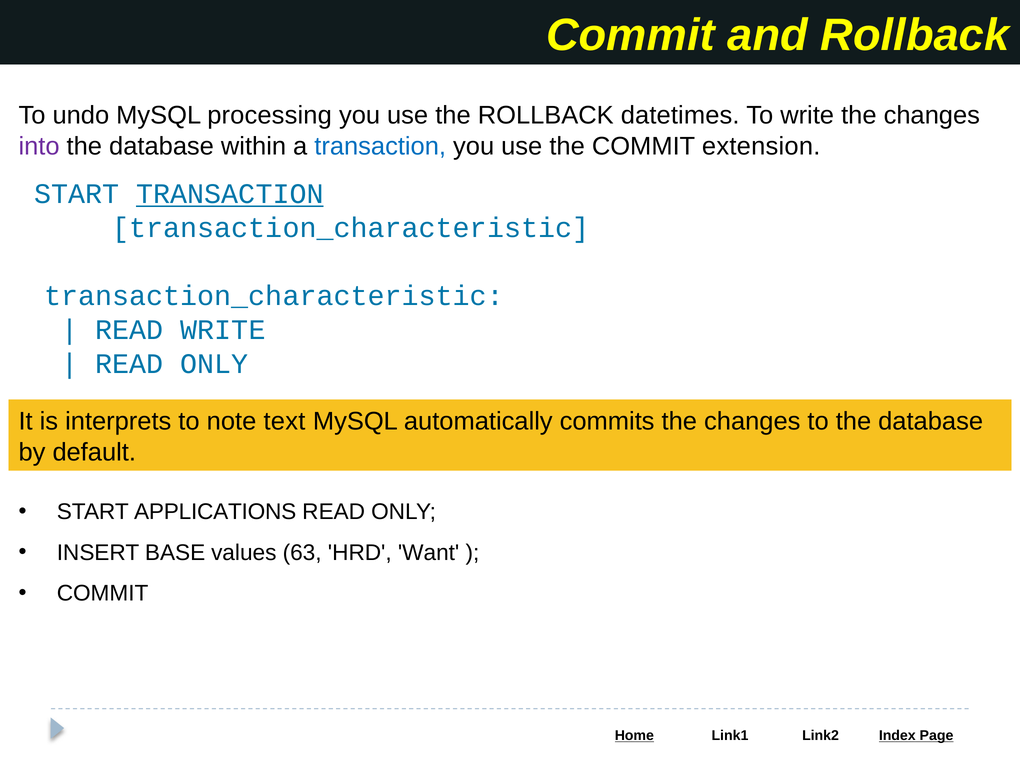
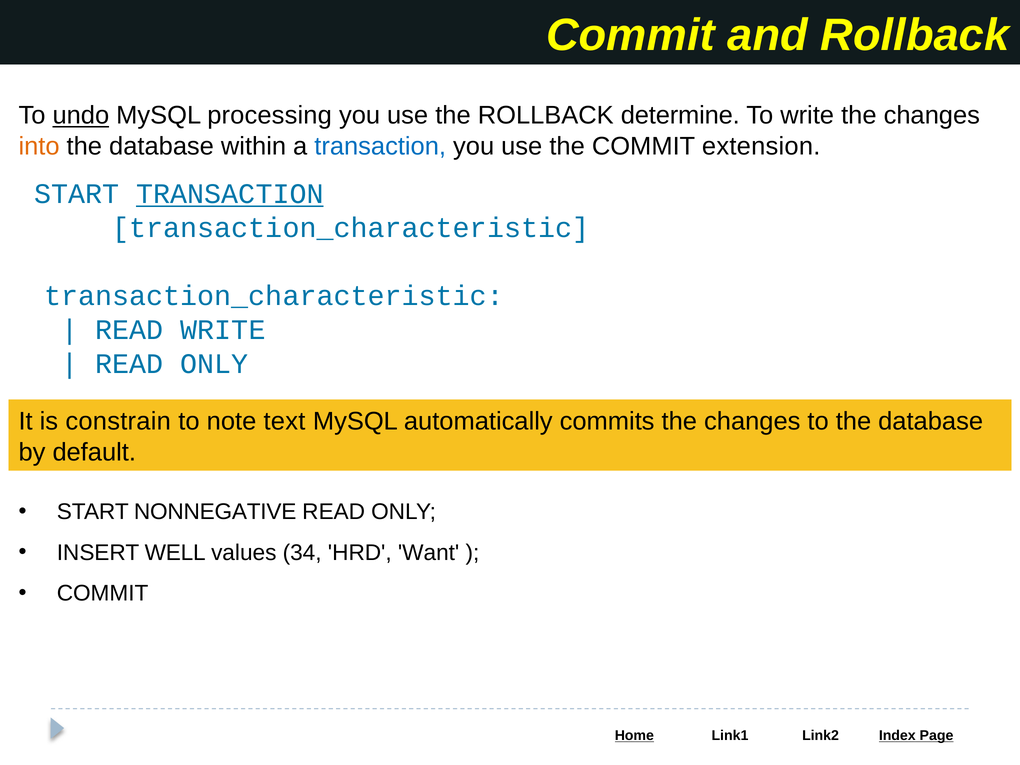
undo underline: none -> present
datetimes: datetimes -> determine
into colour: purple -> orange
interprets: interprets -> constrain
APPLICATIONS: APPLICATIONS -> NONNEGATIVE
BASE: BASE -> WELL
63: 63 -> 34
